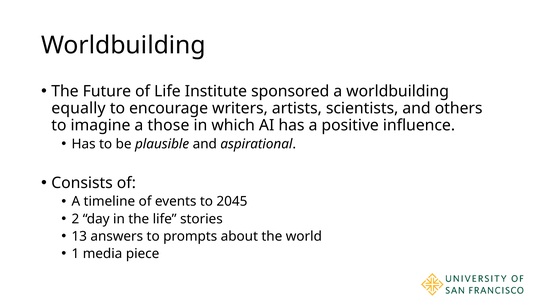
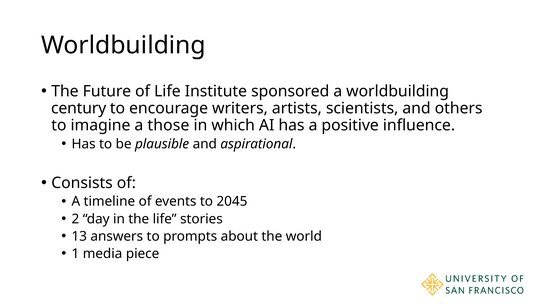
equally: equally -> century
